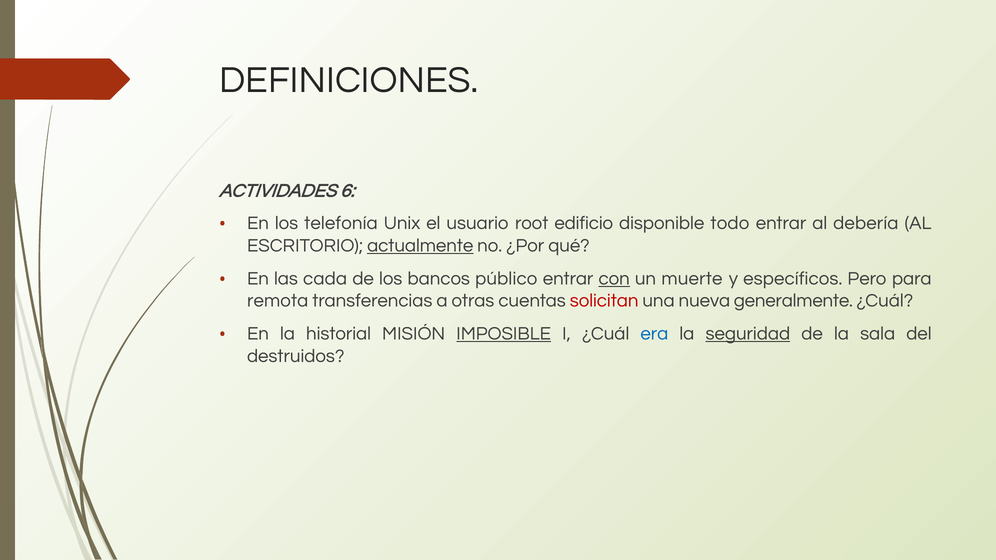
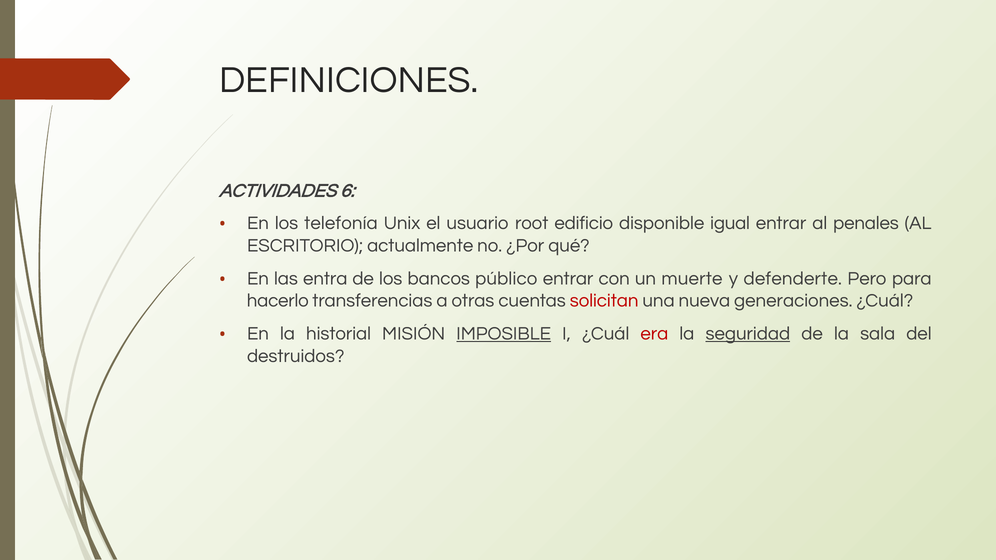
todo: todo -> igual
debería: debería -> penales
actualmente underline: present -> none
cada: cada -> entra
con underline: present -> none
específicos: específicos -> defenderte
remota: remota -> hacerlo
generalmente: generalmente -> generaciones
era colour: blue -> red
